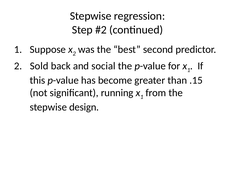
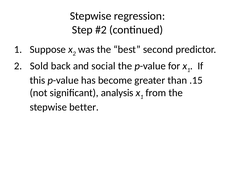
running: running -> analysis
design: design -> better
